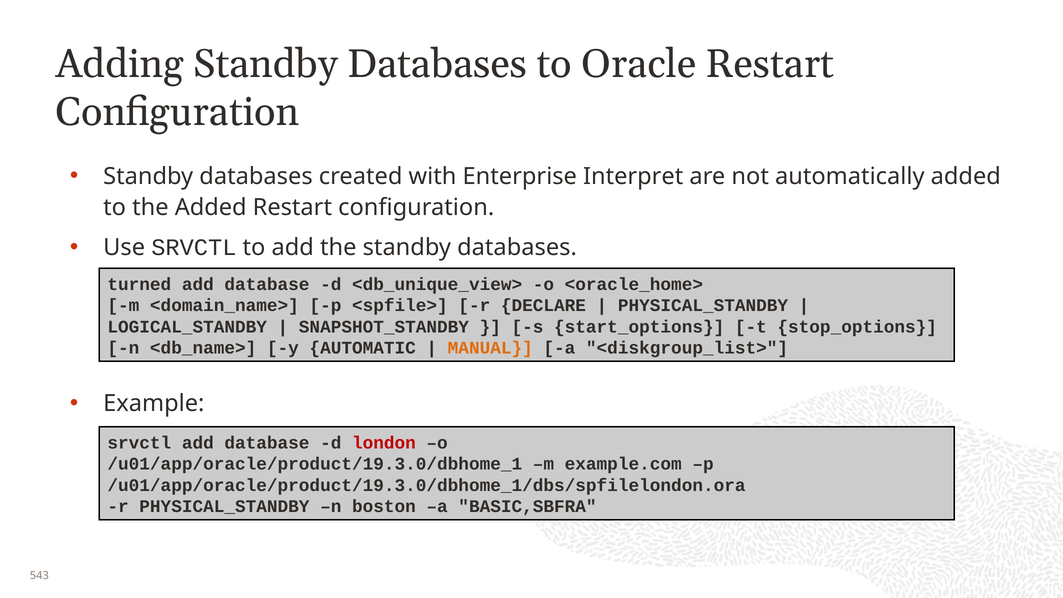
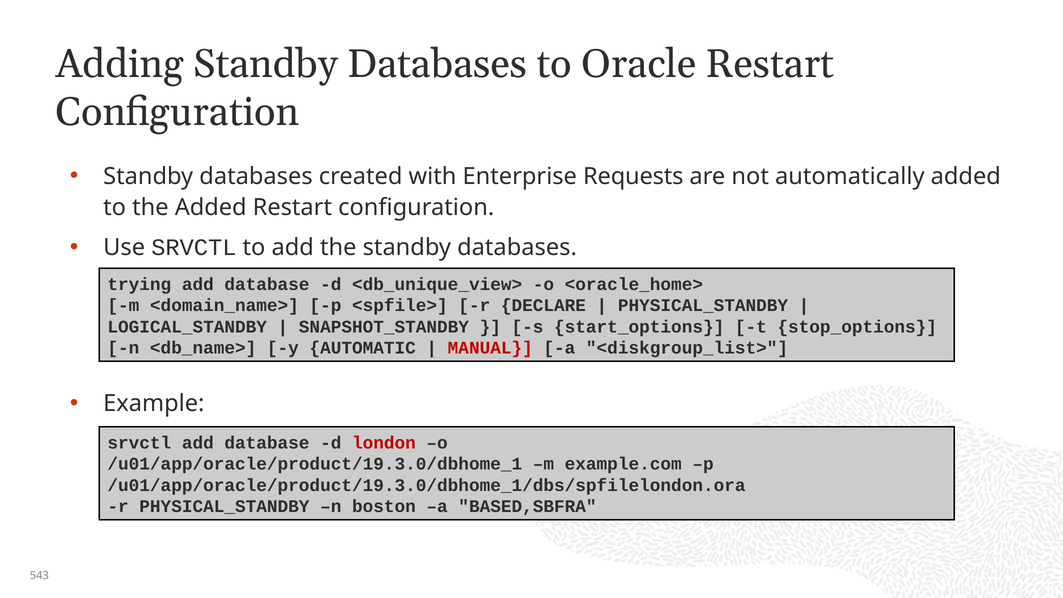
Interpret: Interpret -> Requests
turned: turned -> trying
MANUAL colour: orange -> red
BASIC,SBFRA: BASIC,SBFRA -> BASED,SBFRA
